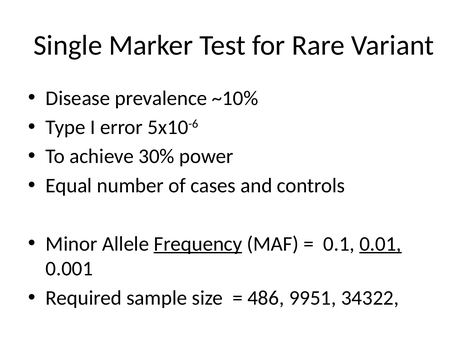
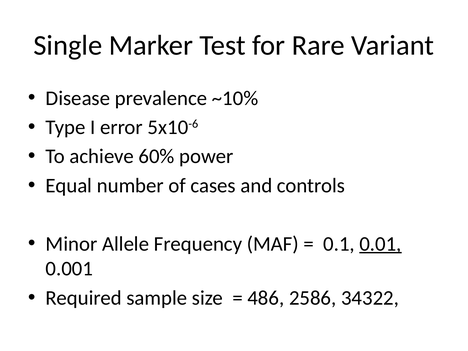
30%: 30% -> 60%
Frequency underline: present -> none
9951: 9951 -> 2586
